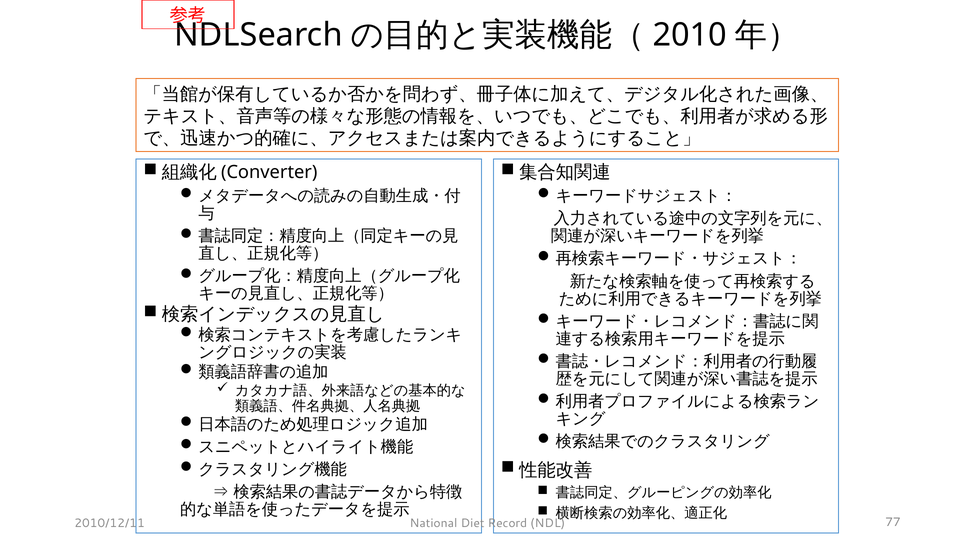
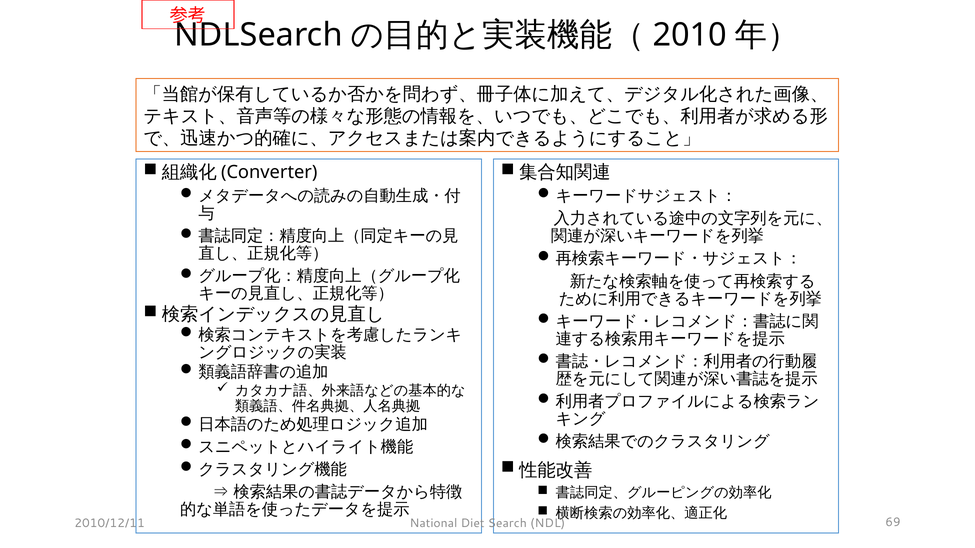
Record: Record -> Search
77: 77 -> 69
